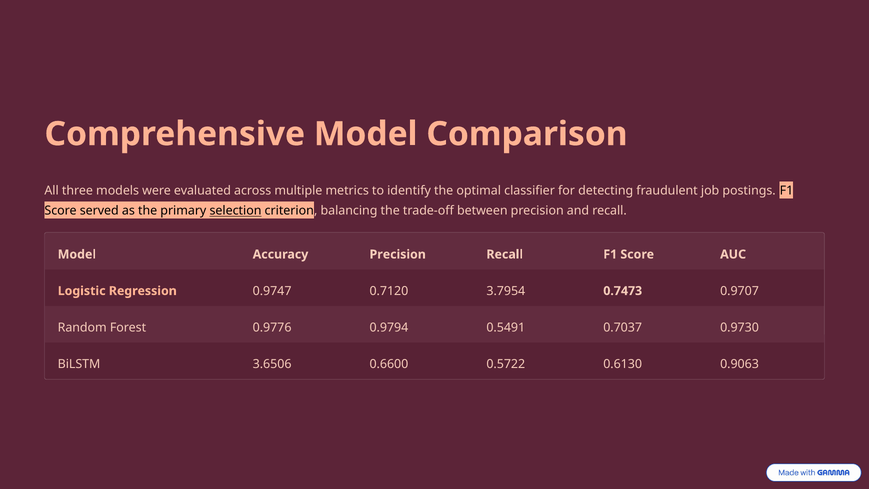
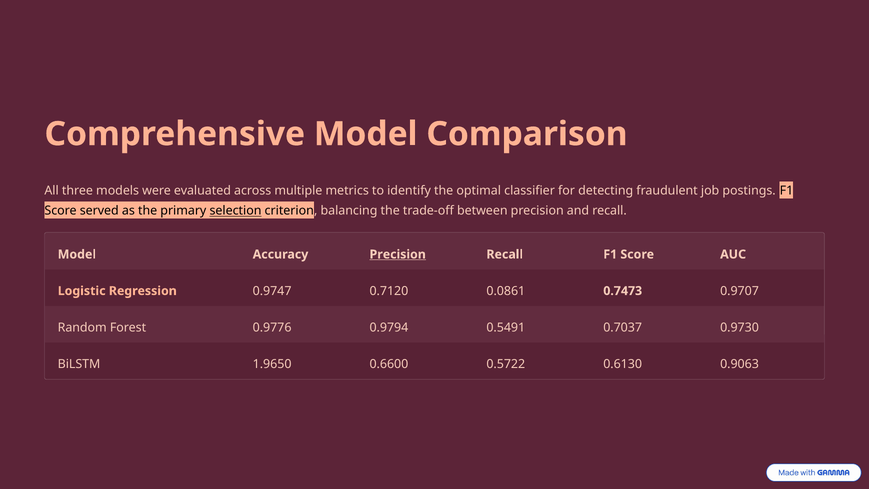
Precision at (398, 254) underline: none -> present
3.7954: 3.7954 -> 0.0861
3.6506: 3.6506 -> 1.9650
